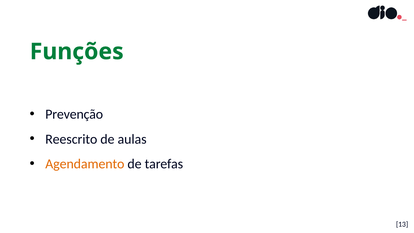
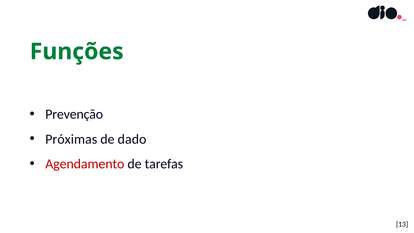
Reescrito: Reescrito -> Próximas
aulas: aulas -> dado
Agendamento colour: orange -> red
